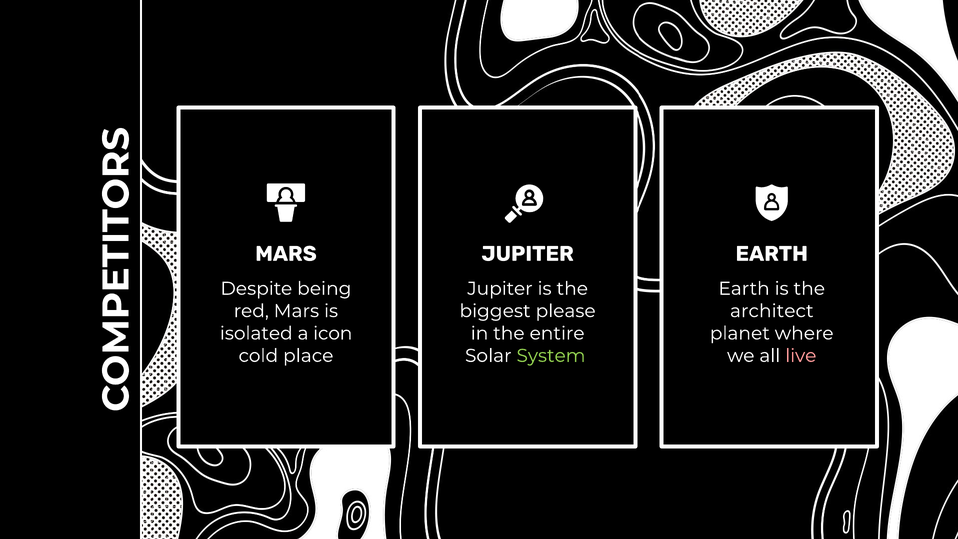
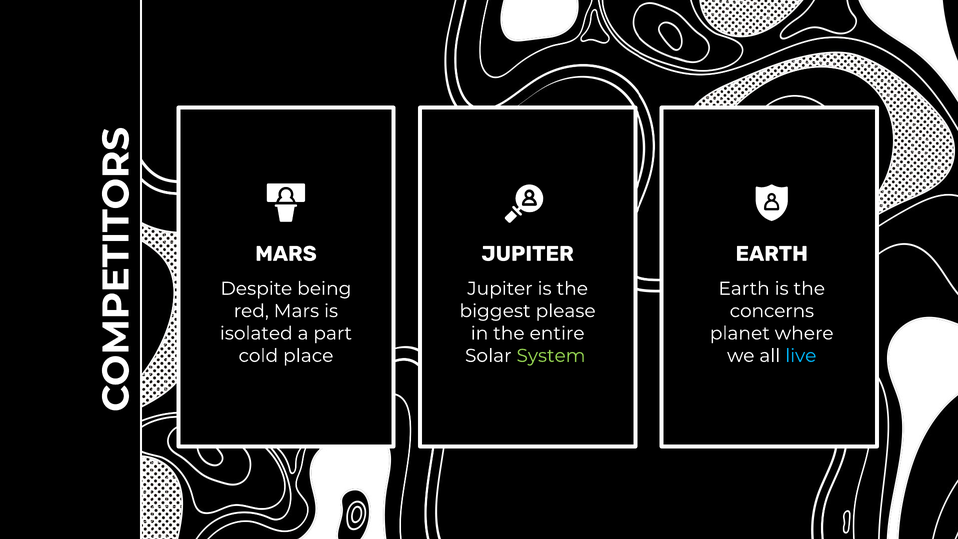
architect: architect -> concerns
icon: icon -> part
live colour: pink -> light blue
